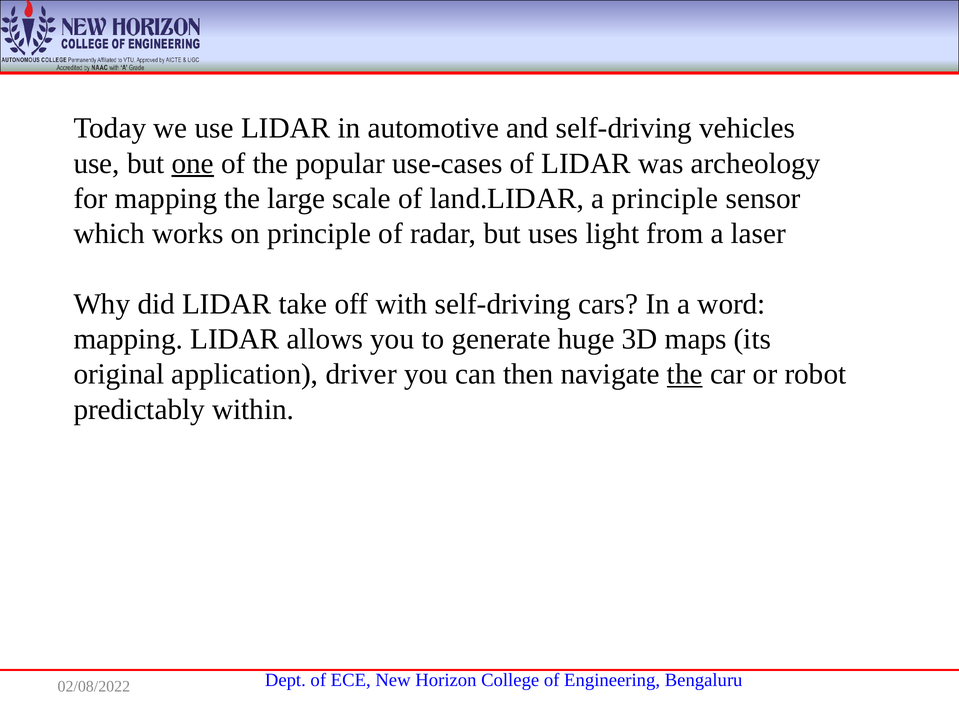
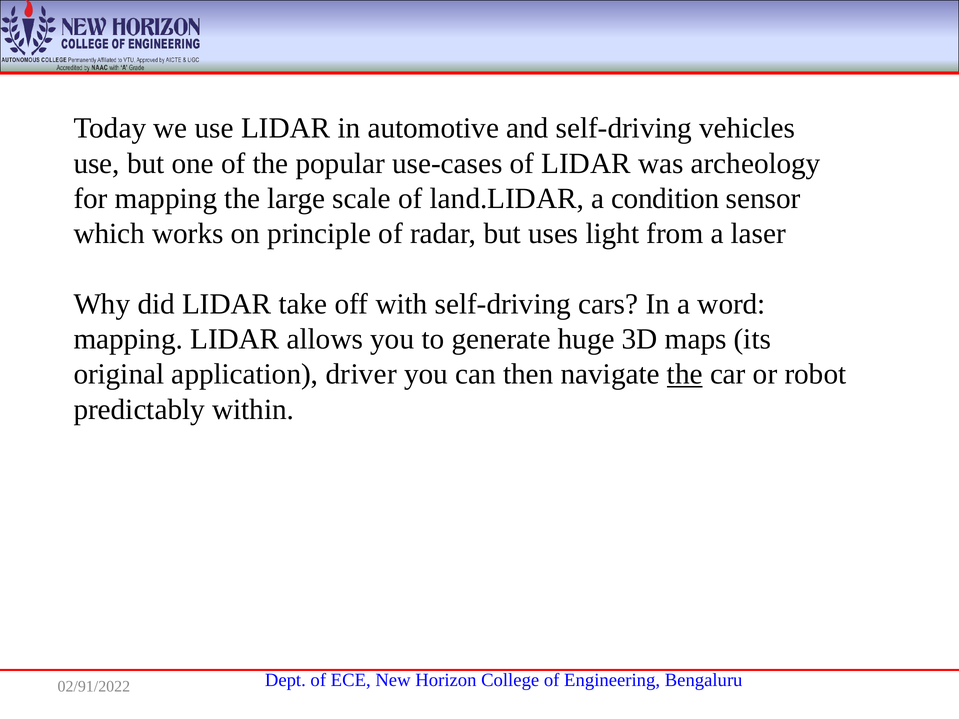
one underline: present -> none
a principle: principle -> condition
02/08/2022: 02/08/2022 -> 02/91/2022
